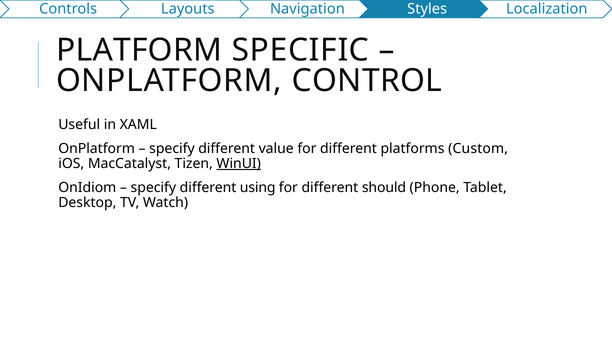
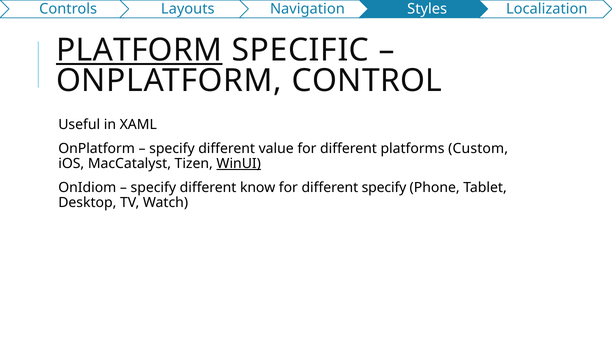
PLATFORM underline: none -> present
using: using -> know
different should: should -> specify
